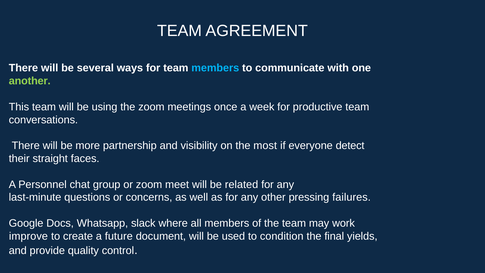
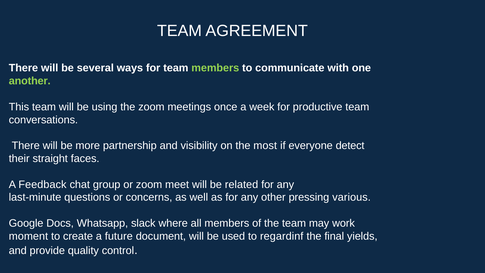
members at (215, 68) colour: light blue -> light green
Personnel: Personnel -> Feedback
failures: failures -> various
improve: improve -> moment
condition: condition -> regardinf
